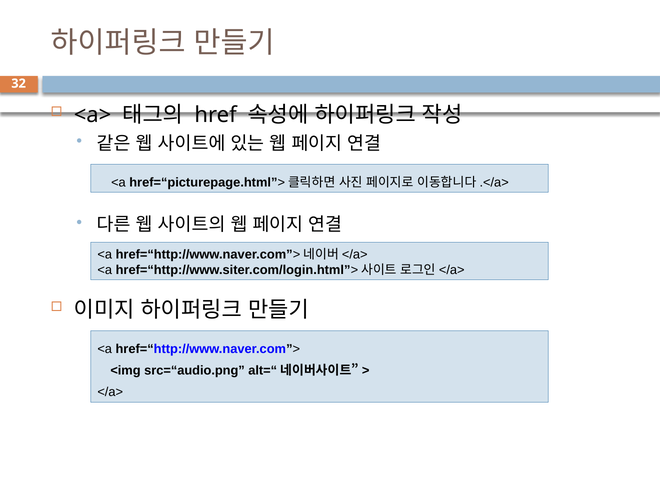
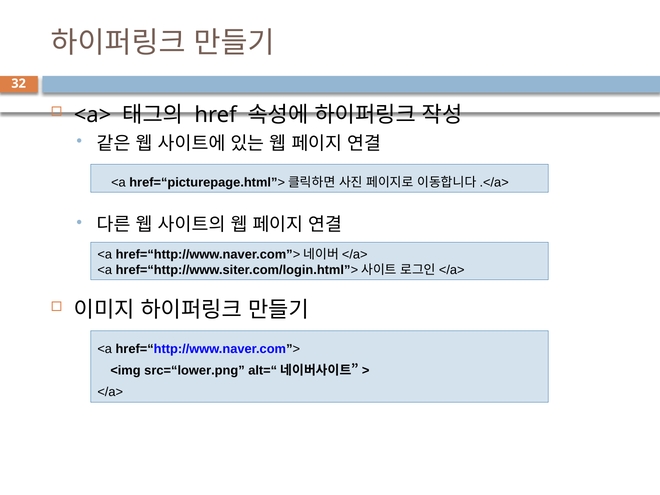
src=“audio.png: src=“audio.png -> src=“lower.png
